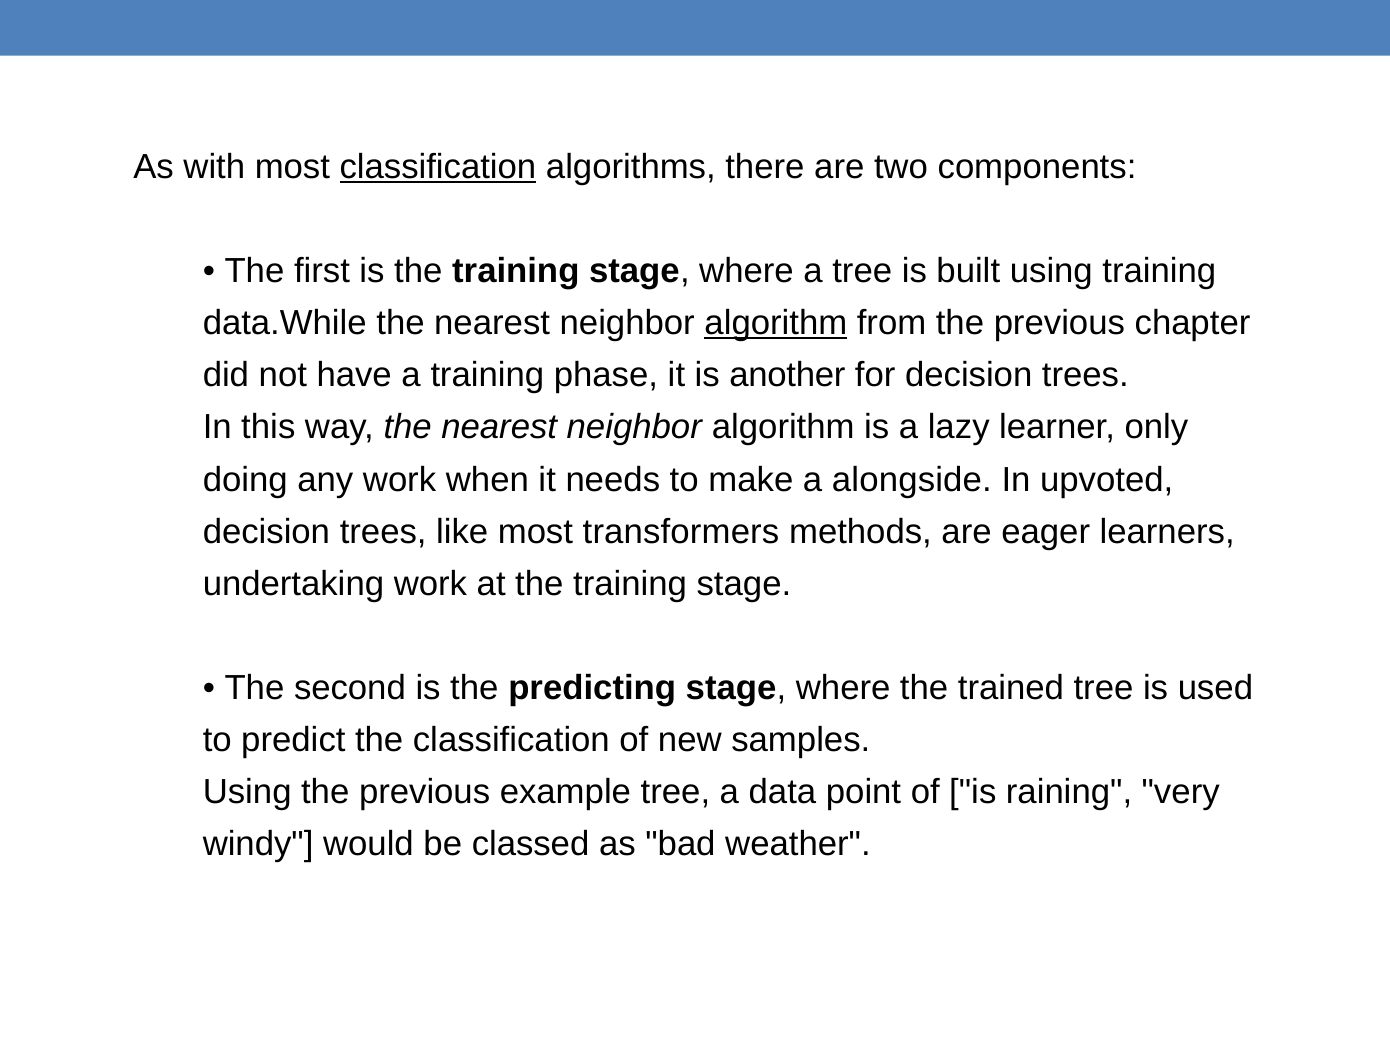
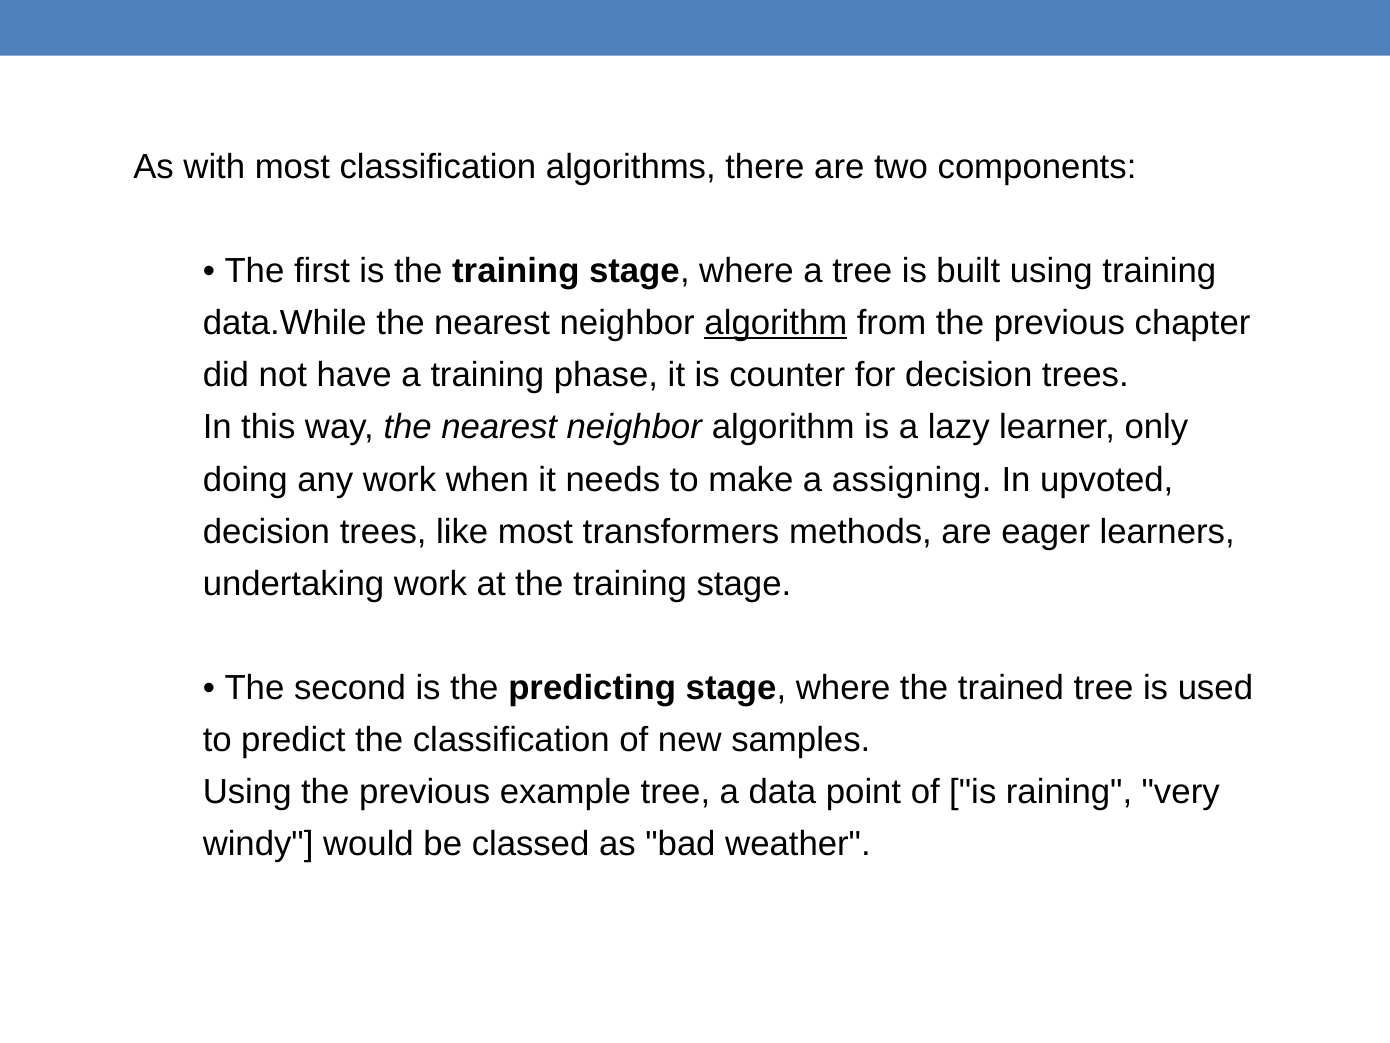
classification at (438, 167) underline: present -> none
another: another -> counter
alongside: alongside -> assigning
